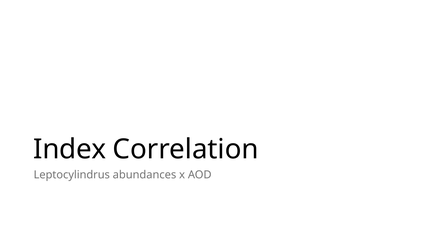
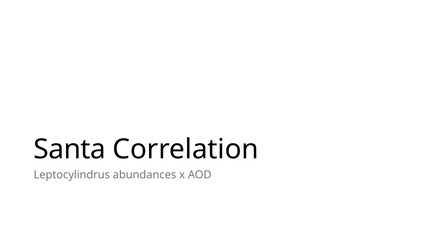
Index: Index -> Santa
